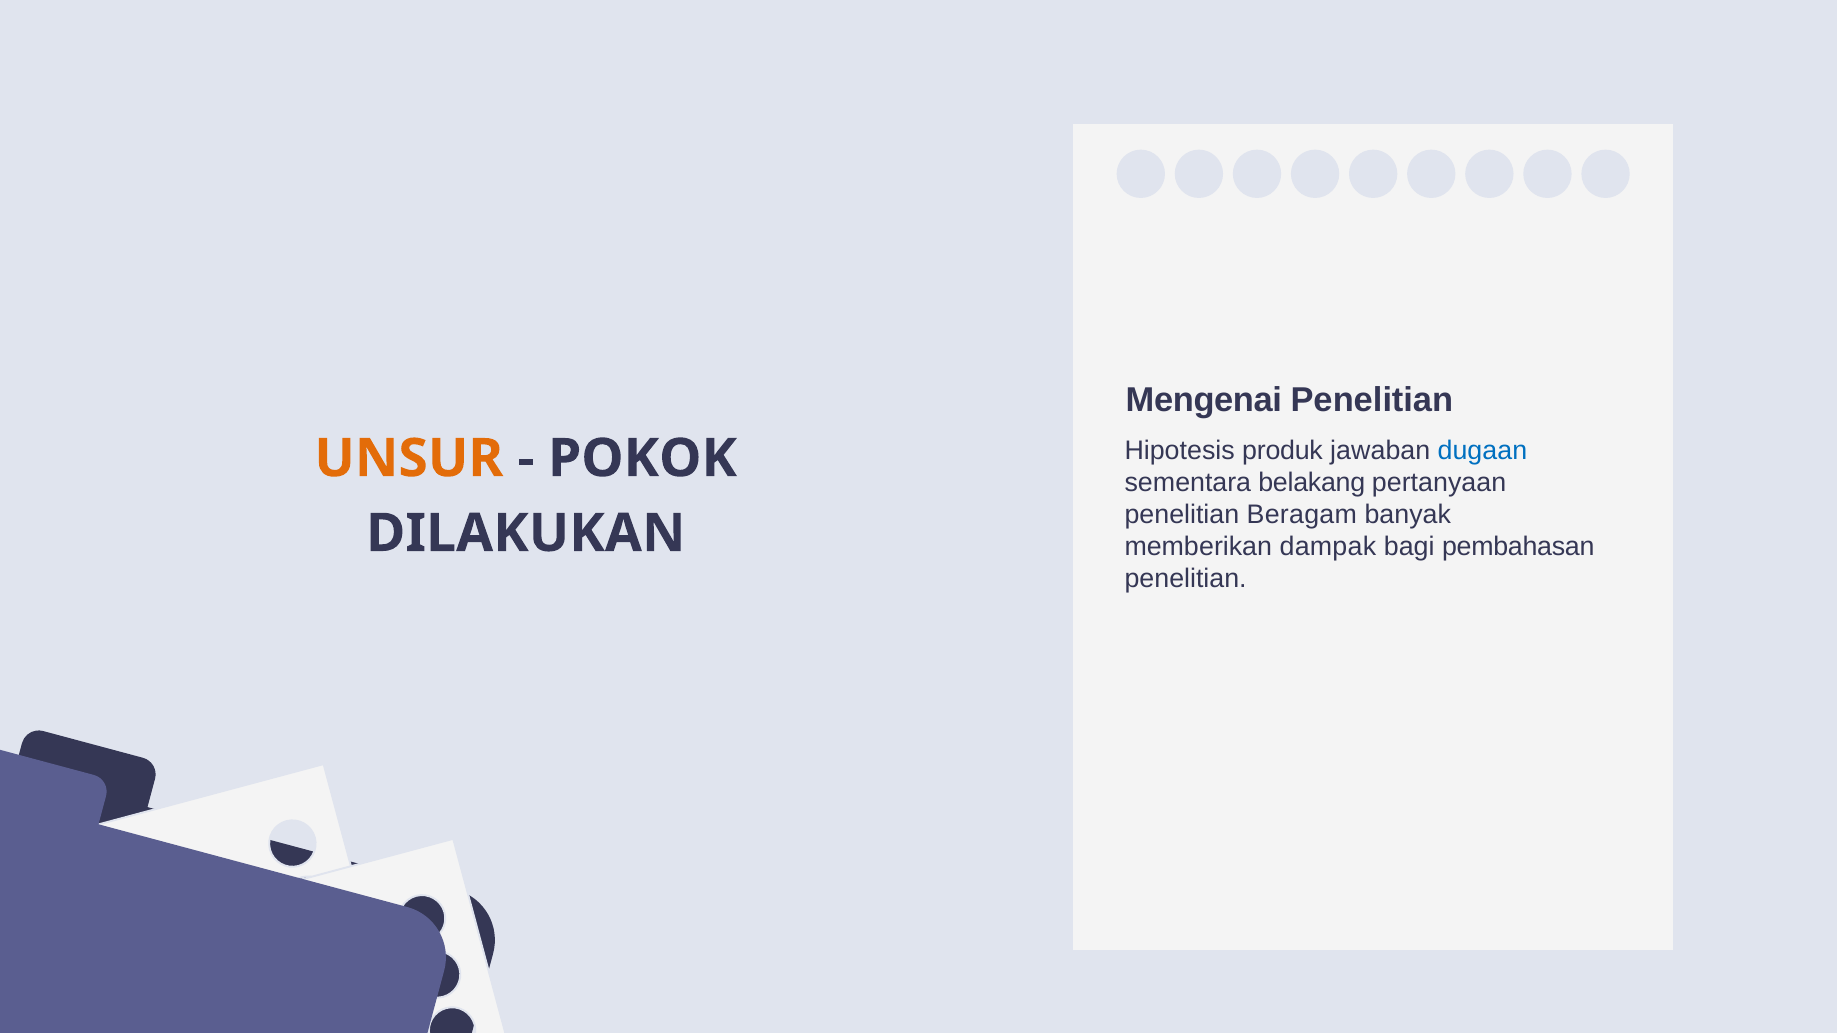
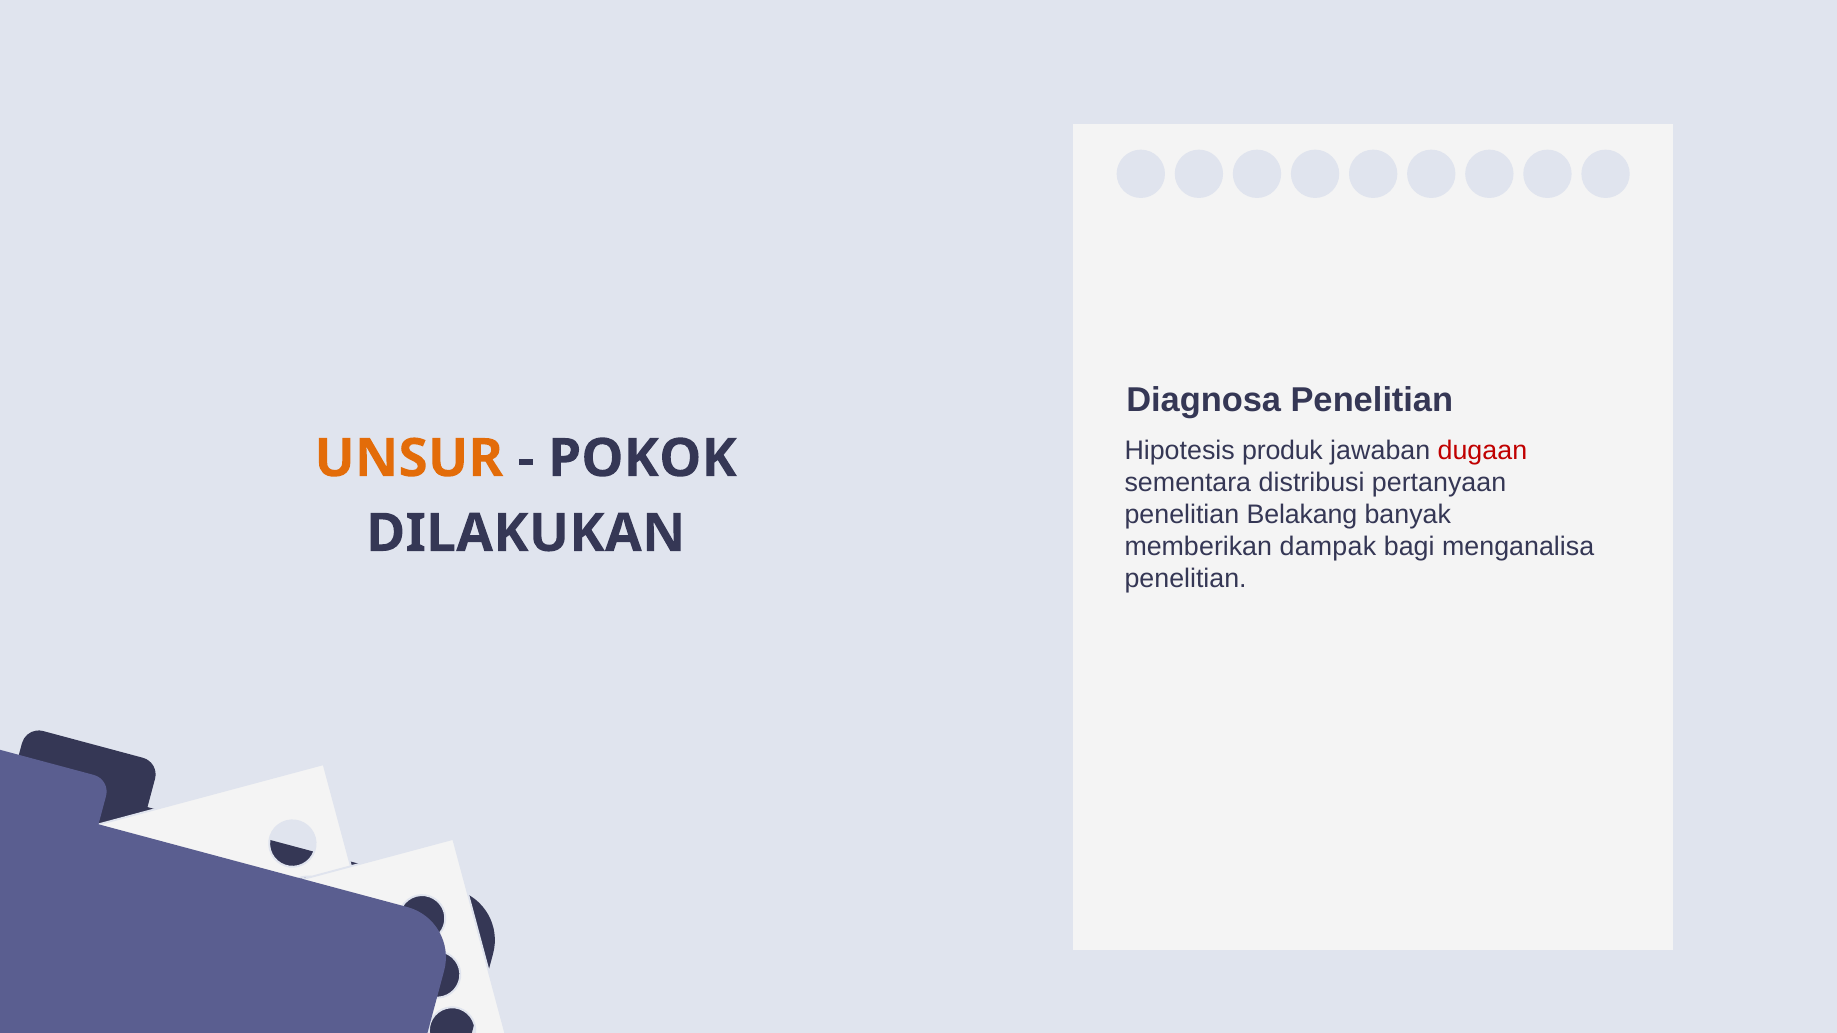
Mengenai: Mengenai -> Diagnosa
dugaan colour: blue -> red
belakang: belakang -> distribusi
Beragam: Beragam -> Belakang
pembahasan: pembahasan -> menganalisa
